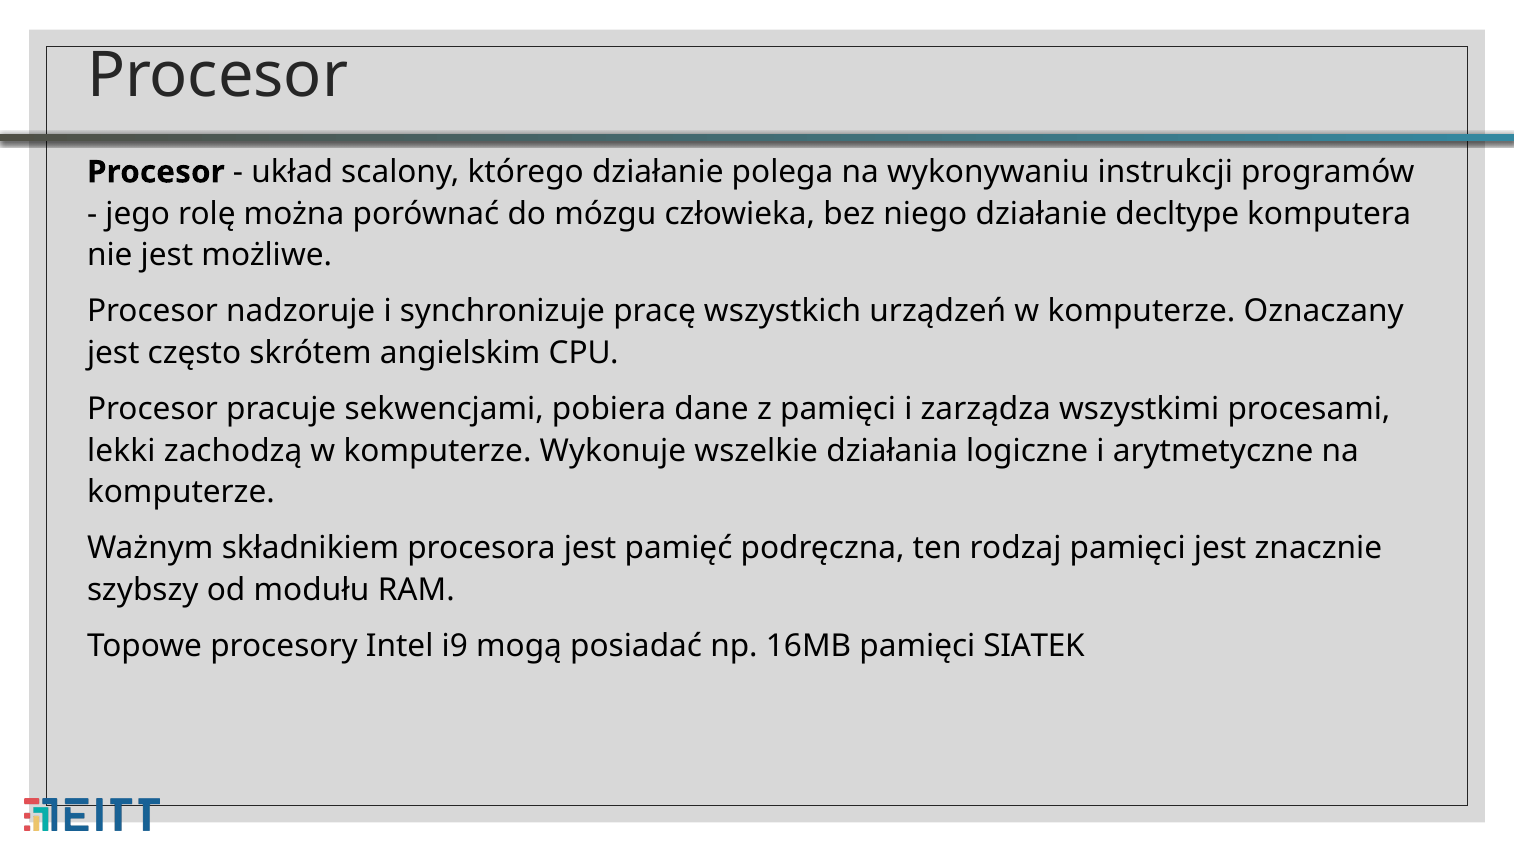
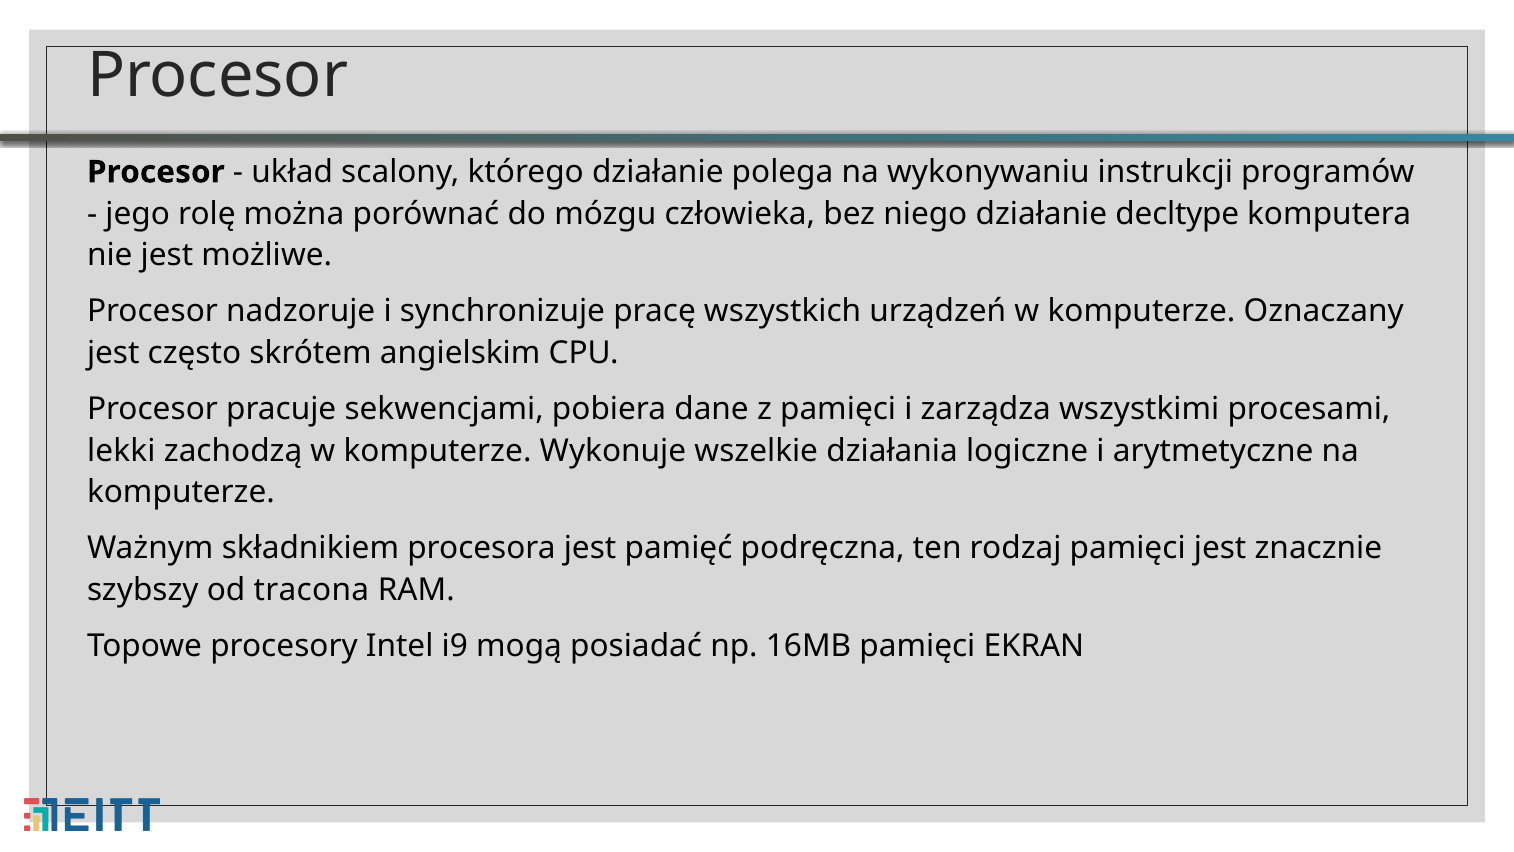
modułu: modułu -> tracona
SIATEK: SIATEK -> EKRAN
